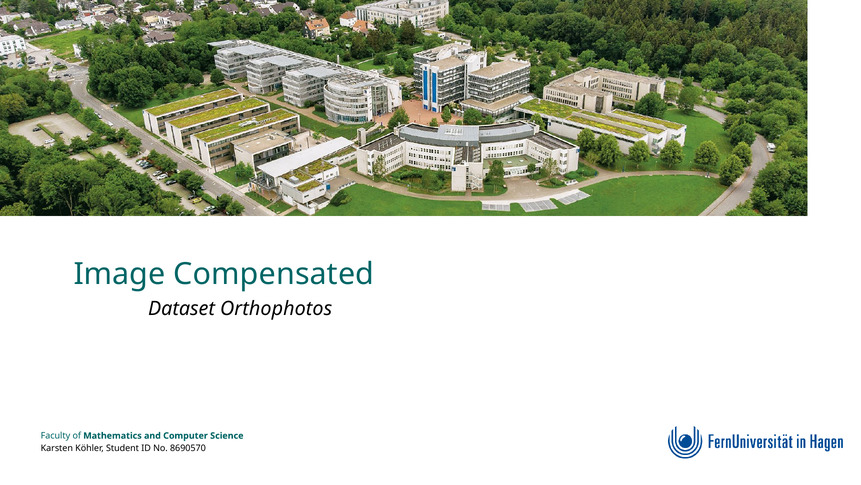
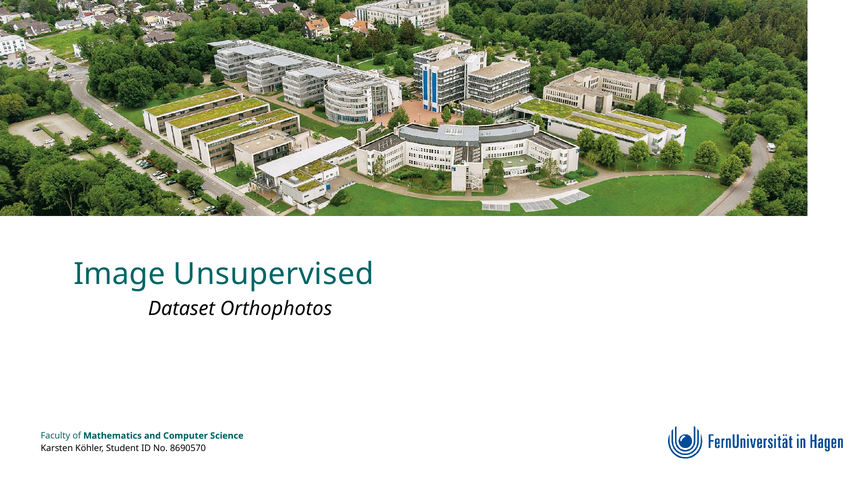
Compensated: Compensated -> Unsupervised
